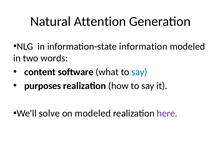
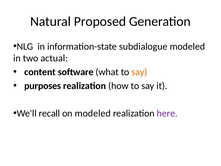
Attention: Attention -> Proposed
information: information -> subdialogue
words: words -> actual
say at (139, 72) colour: blue -> orange
solve: solve -> recall
